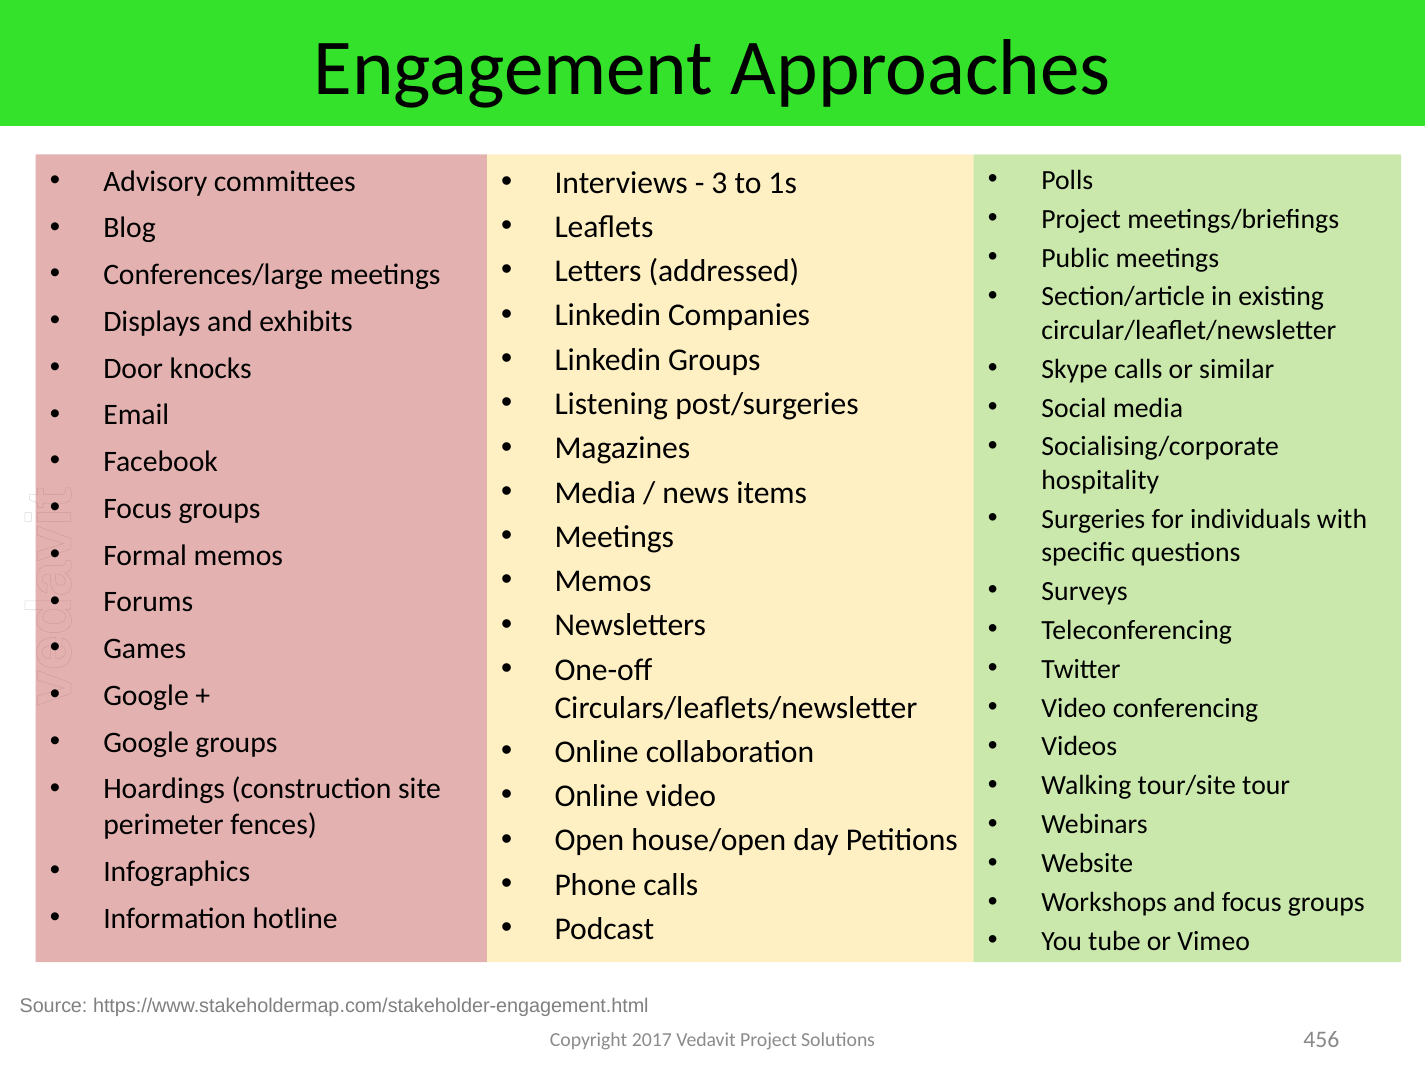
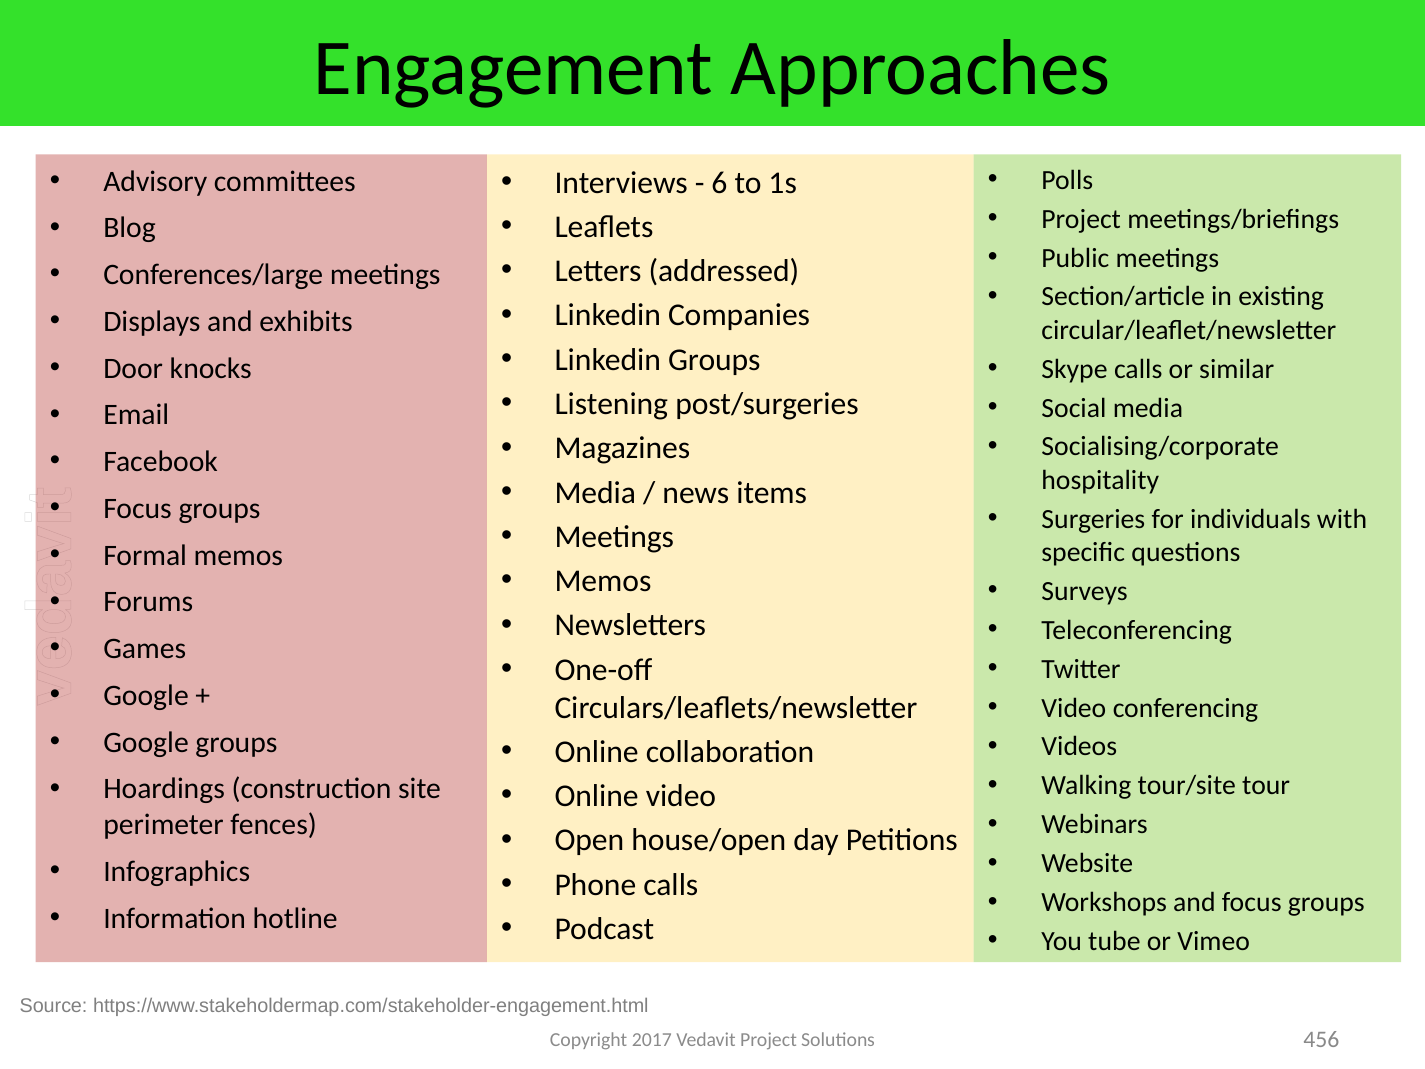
3: 3 -> 6
